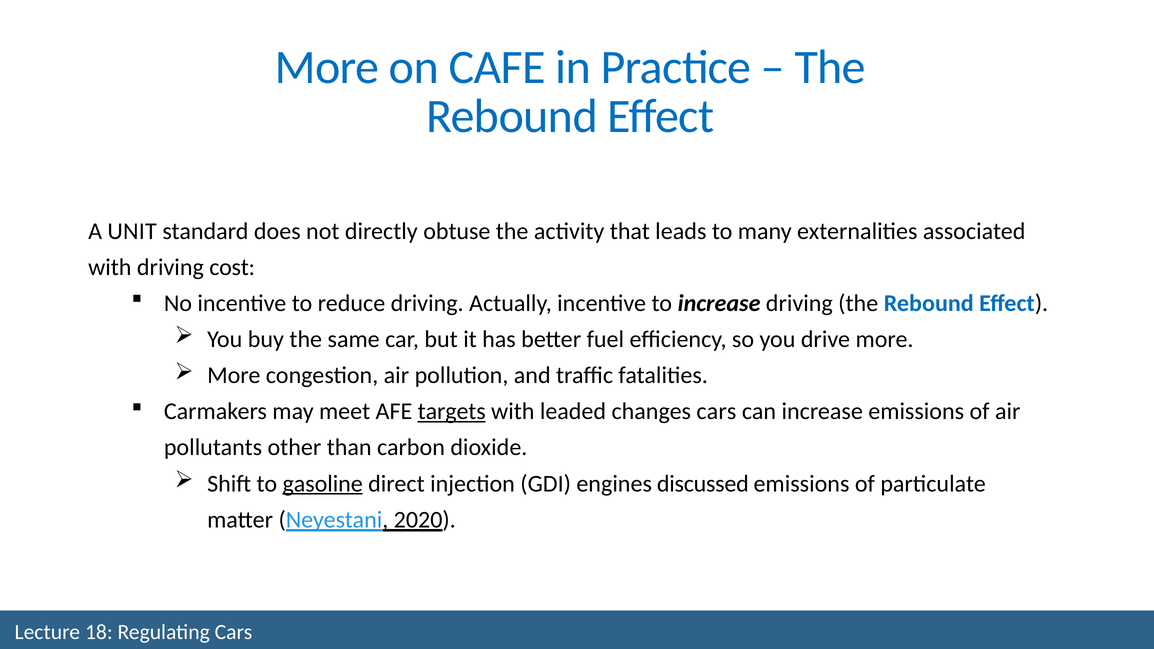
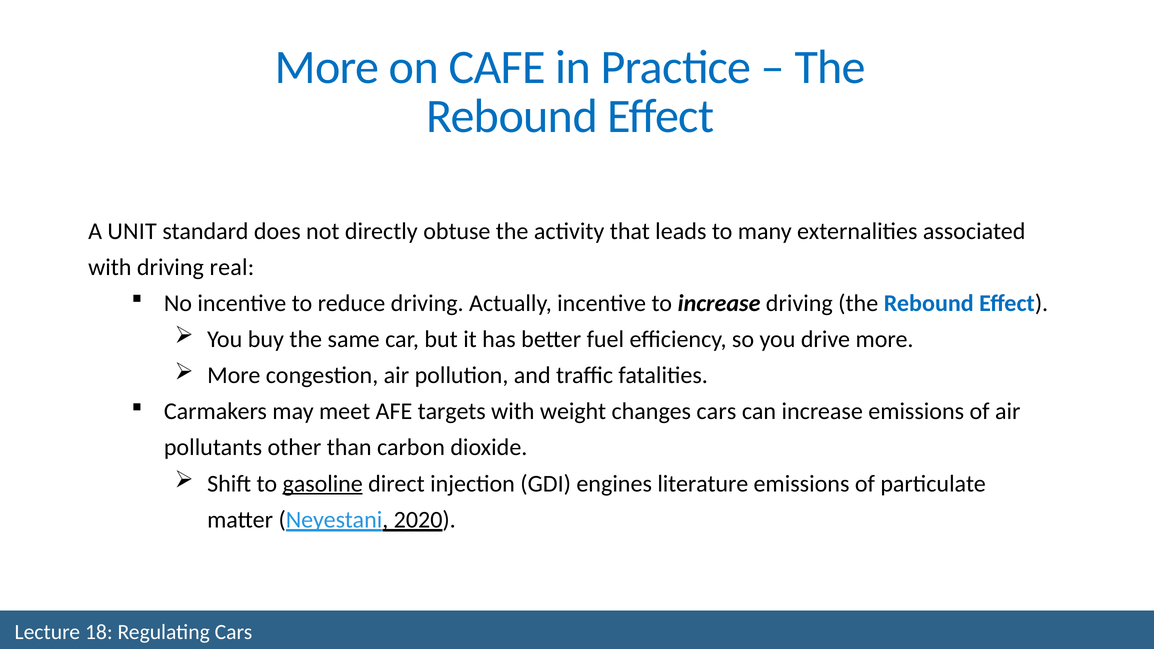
cost: cost -> real
targets underline: present -> none
leaded: leaded -> weight
discussed: discussed -> literature
